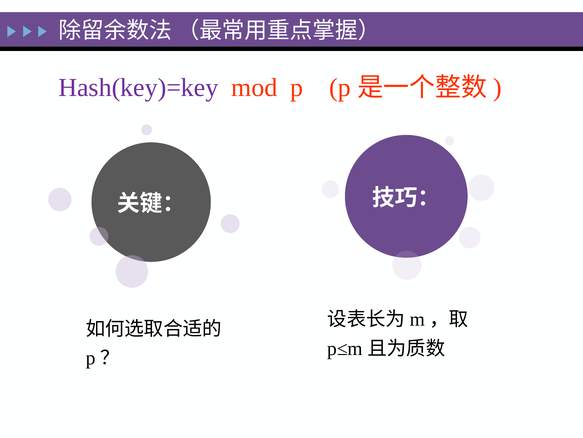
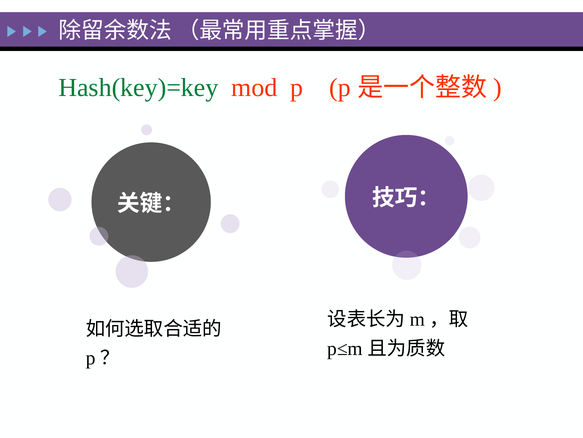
Hash(key)=key colour: purple -> green
